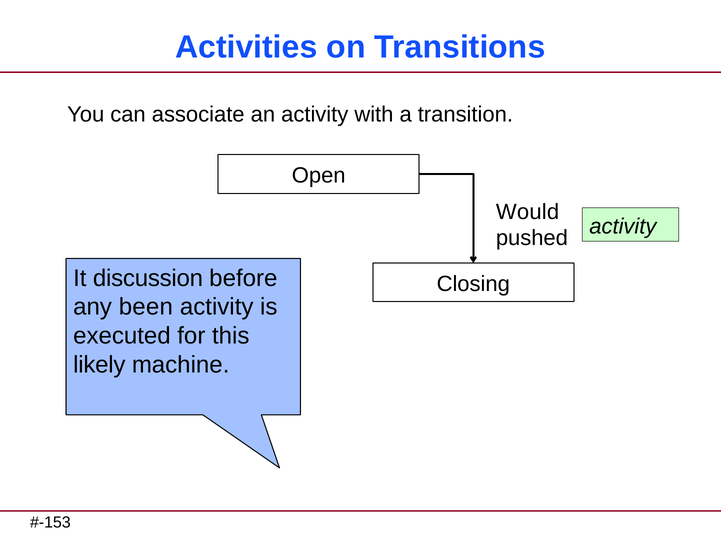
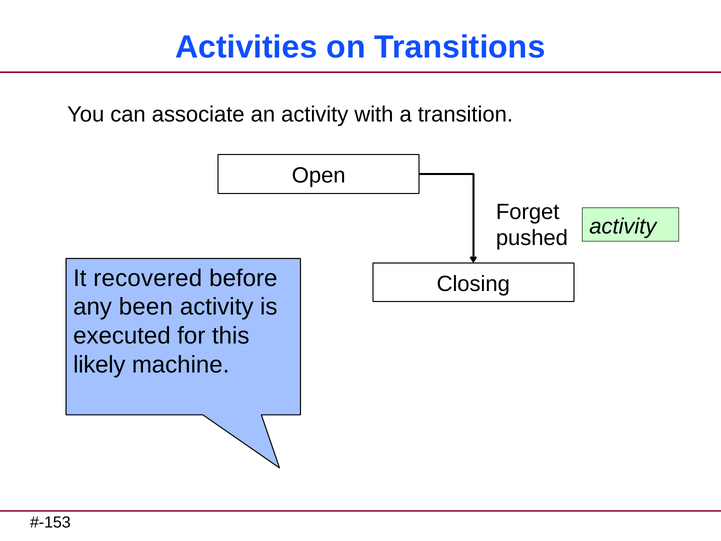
Would: Would -> Forget
discussion: discussion -> recovered
